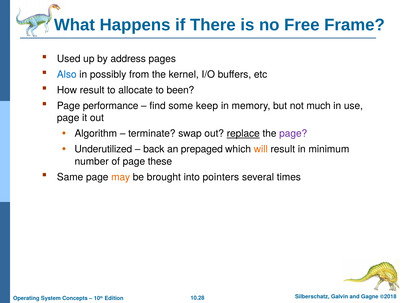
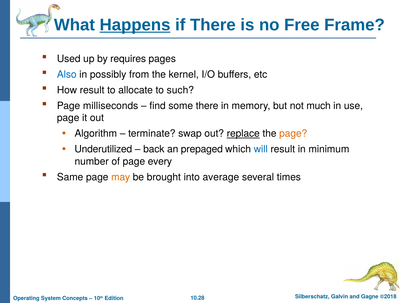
Happens underline: none -> present
address: address -> requires
been: been -> such
performance: performance -> milliseconds
some keep: keep -> there
page at (293, 133) colour: purple -> orange
will colour: orange -> blue
these: these -> every
pointers: pointers -> average
